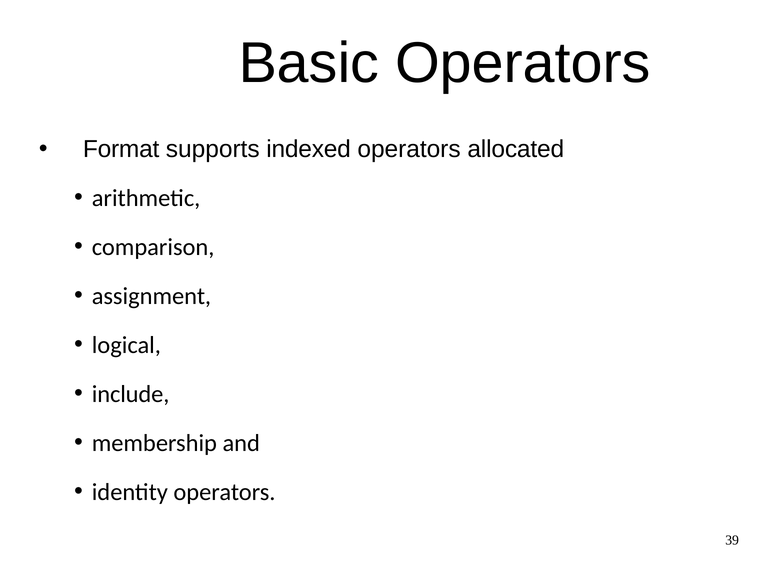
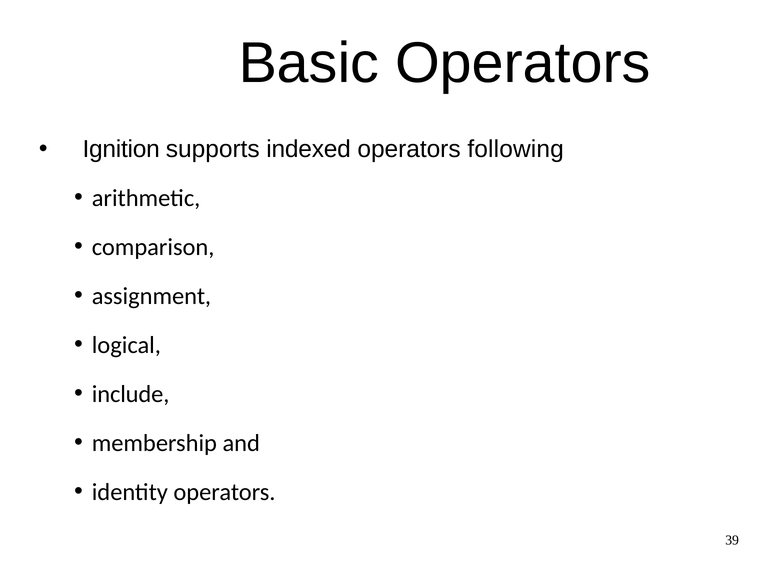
Format: Format -> Ignition
allocated: allocated -> following
